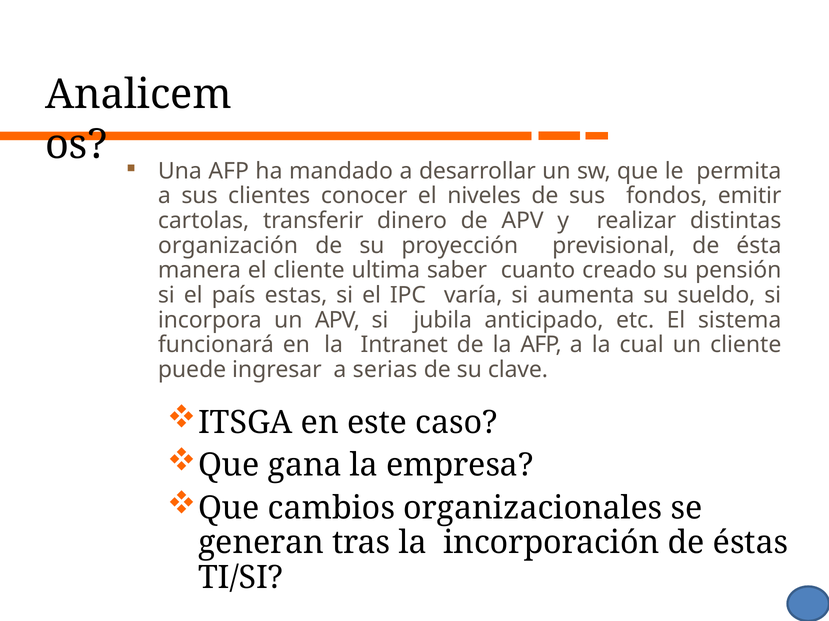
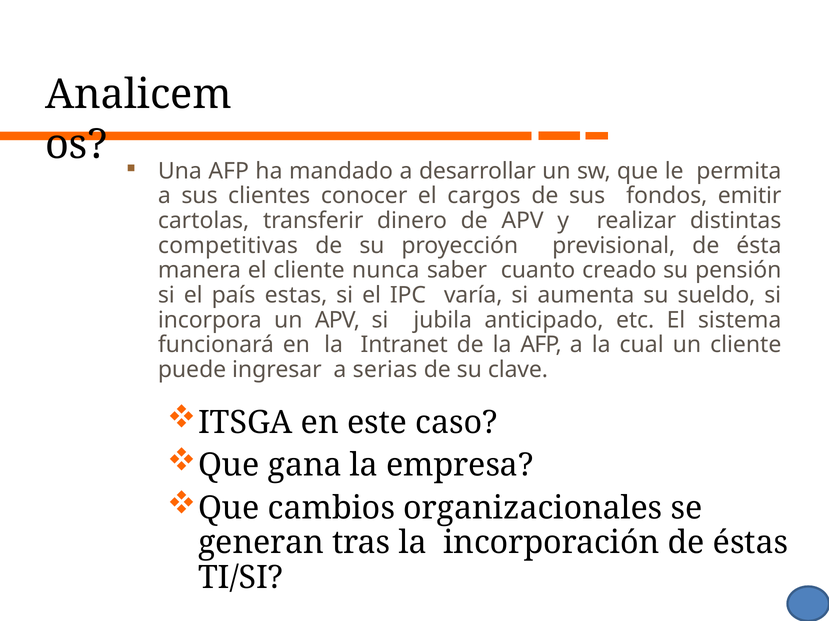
niveles: niveles -> cargos
organización: organización -> competitivas
ultima: ultima -> nunca
